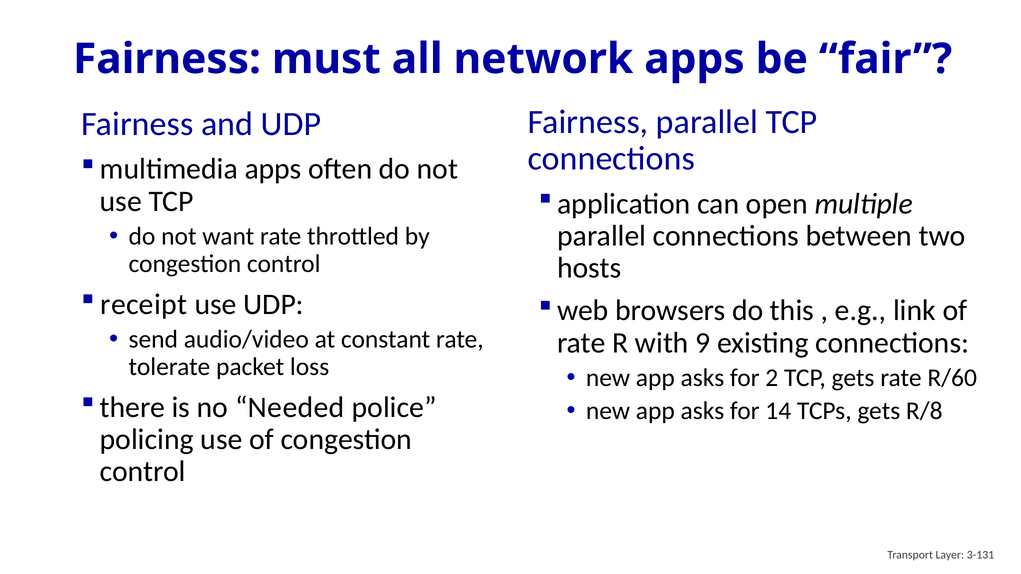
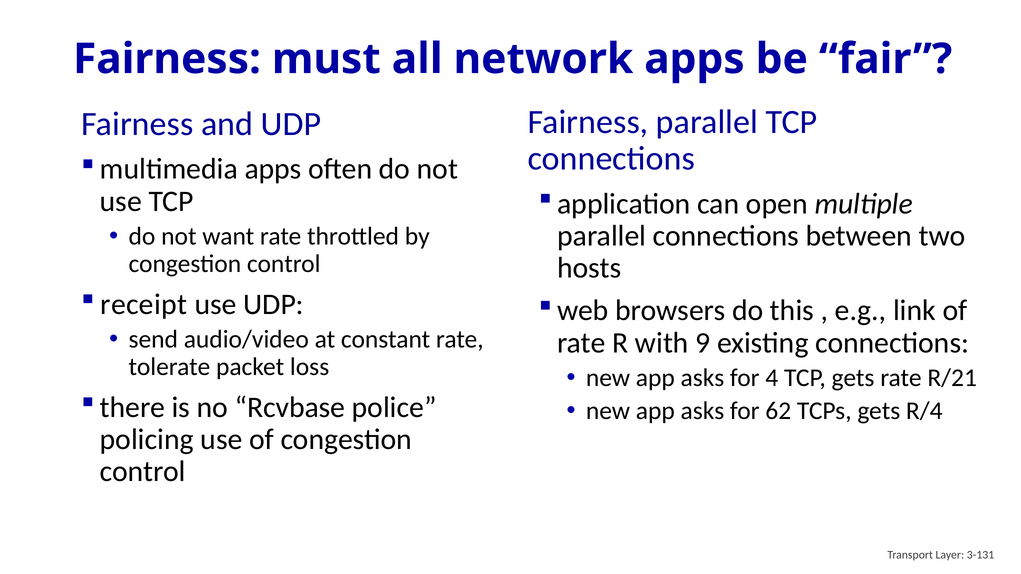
2: 2 -> 4
R/60: R/60 -> R/21
Needed: Needed -> Rcvbase
14: 14 -> 62
R/8: R/8 -> R/4
